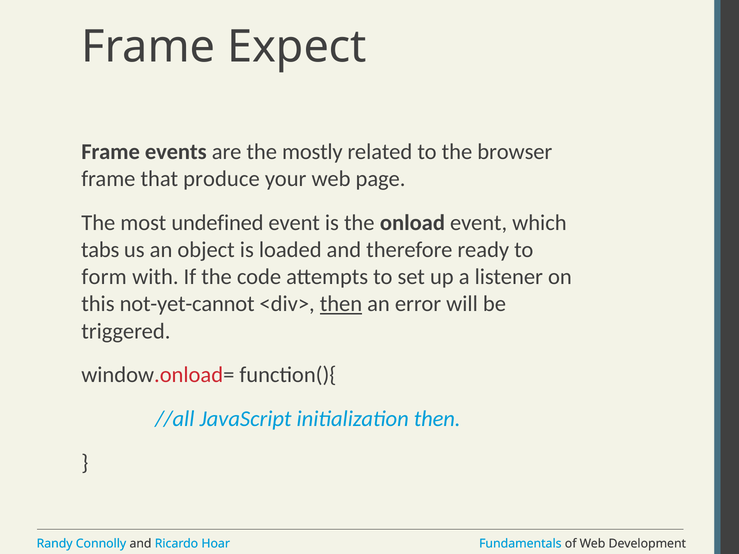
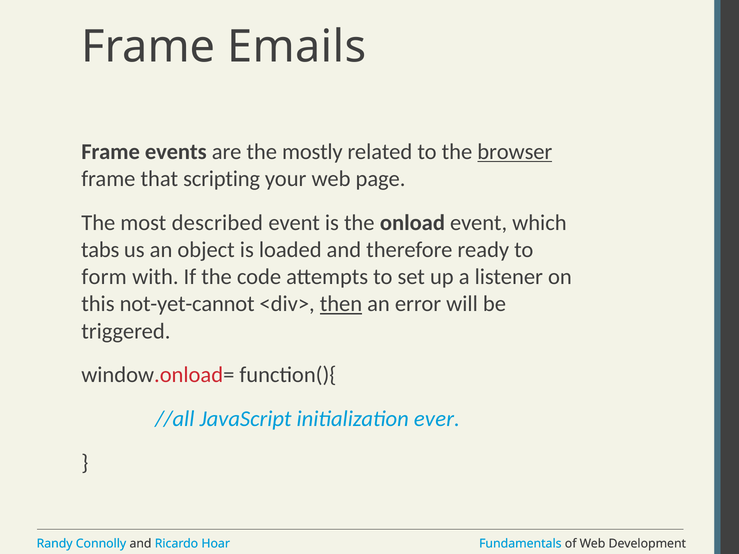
Expect: Expect -> Emails
browser underline: none -> present
produce: produce -> scripting
undefined: undefined -> described
initialization then: then -> ever
